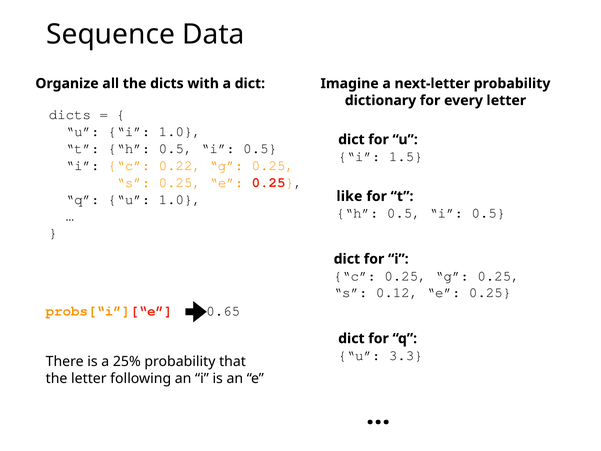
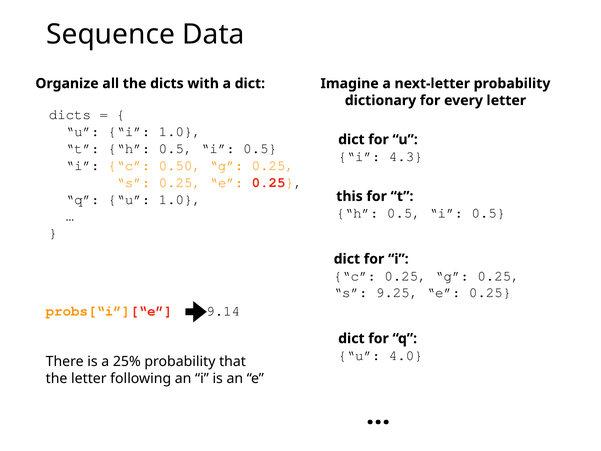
1.5: 1.5 -> 4.3
0.22: 0.22 -> 0.50
like: like -> this
0.12: 0.12 -> 9.25
0.65: 0.65 -> 9.14
3.3: 3.3 -> 4.0
